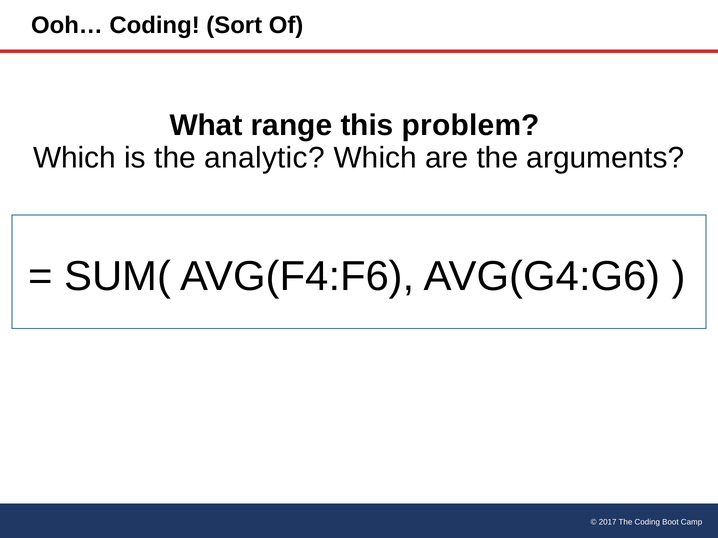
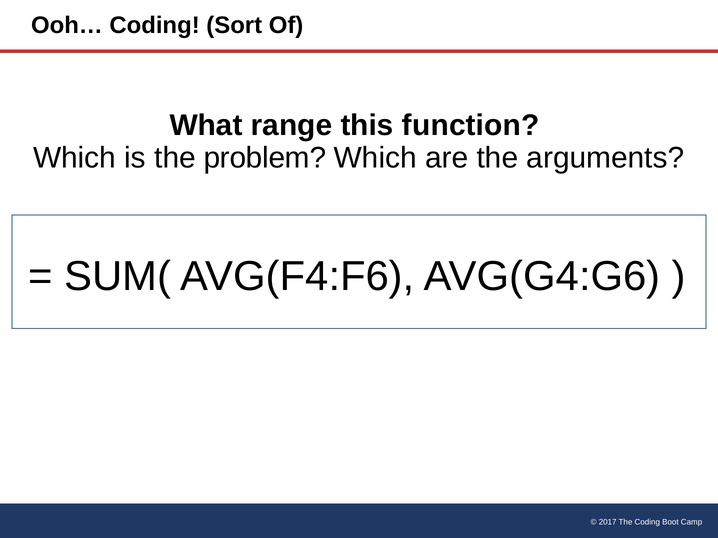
problem: problem -> function
analytic: analytic -> problem
